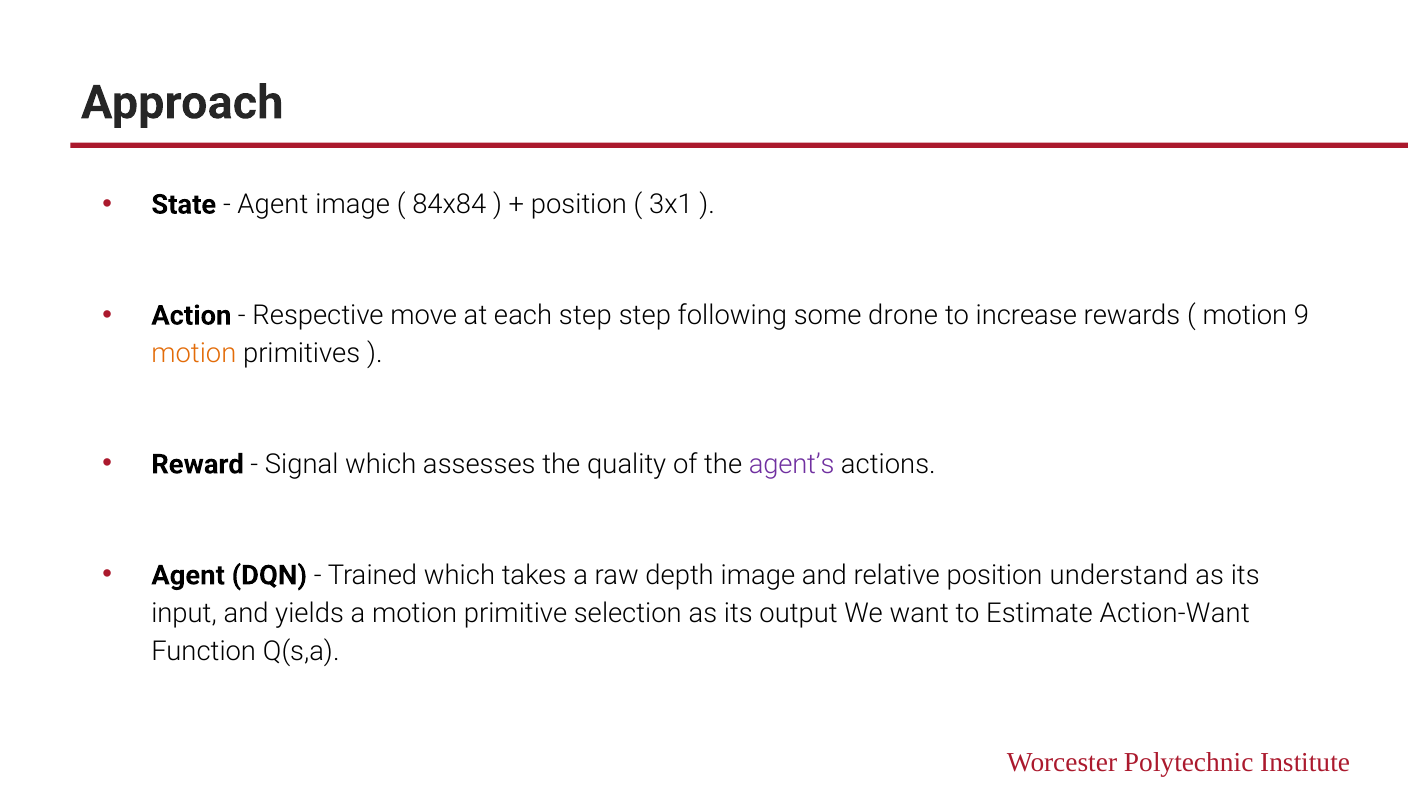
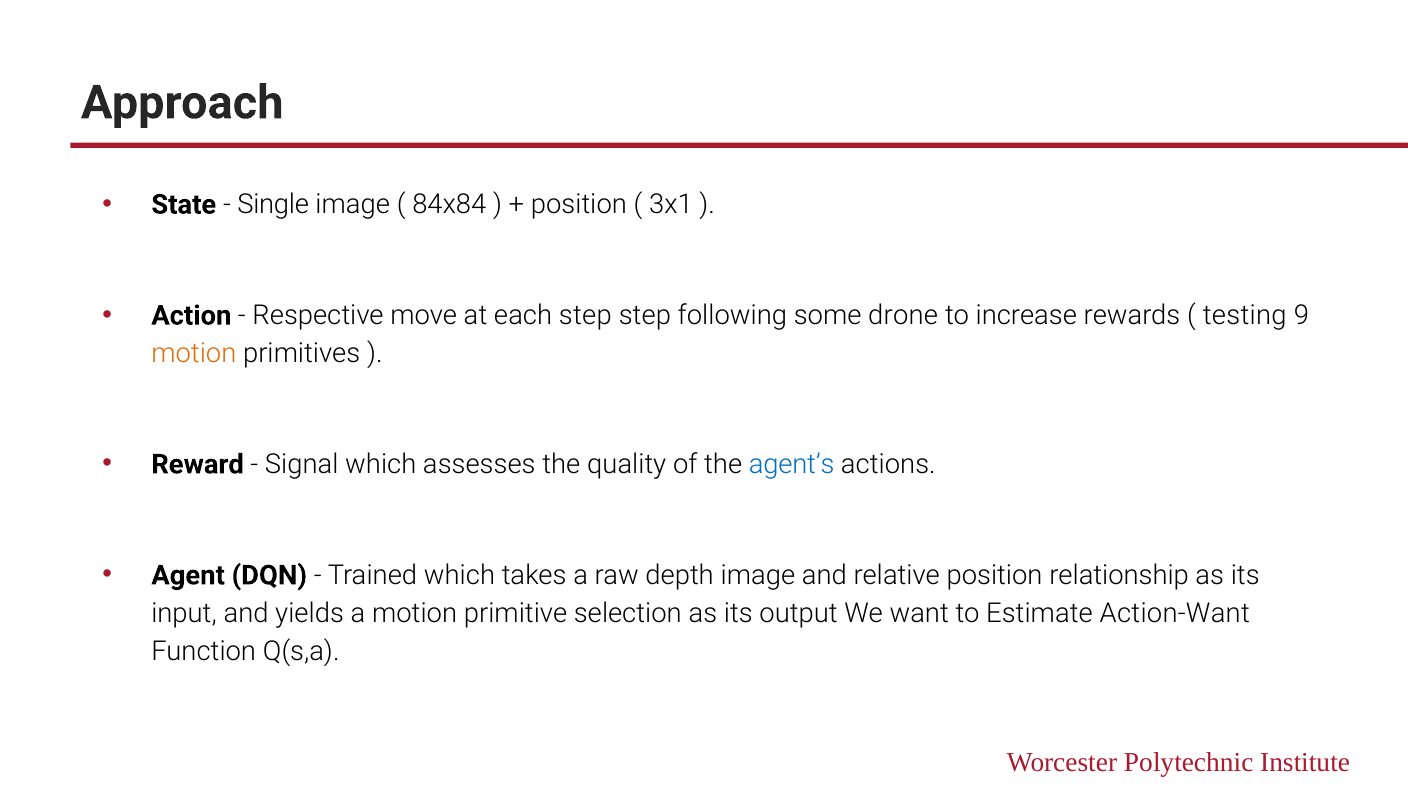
Agent at (273, 205): Agent -> Single
motion at (1245, 316): motion -> testing
agent’s colour: purple -> blue
understand: understand -> relationship
